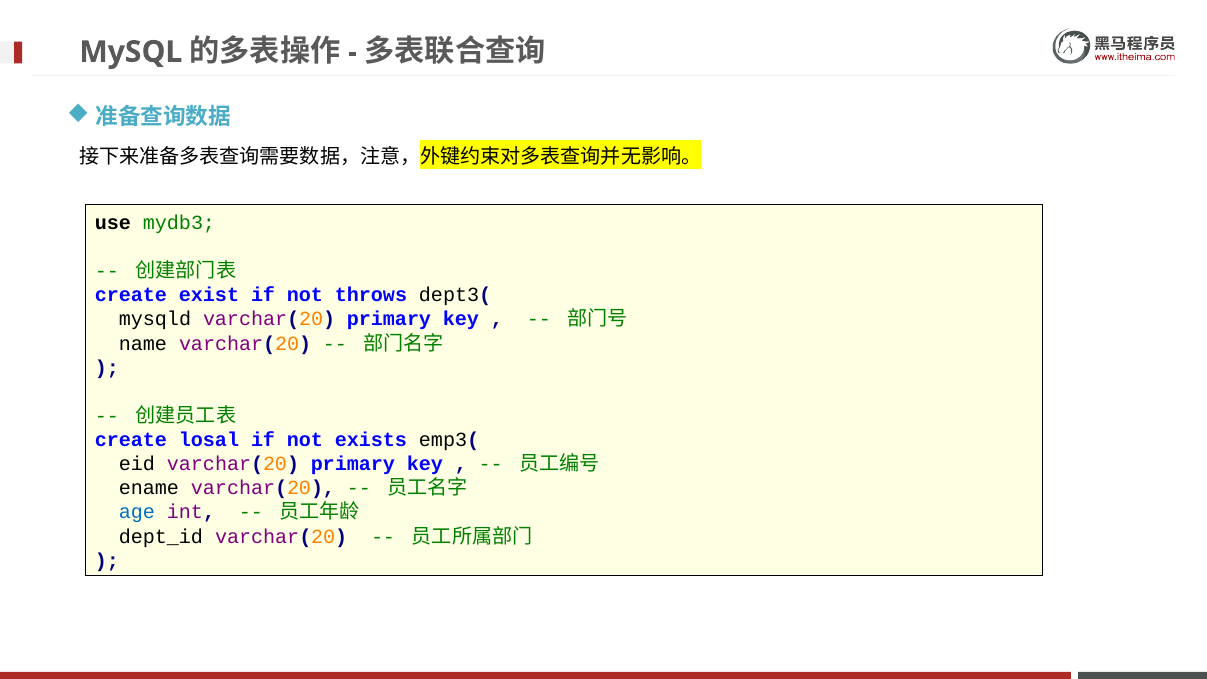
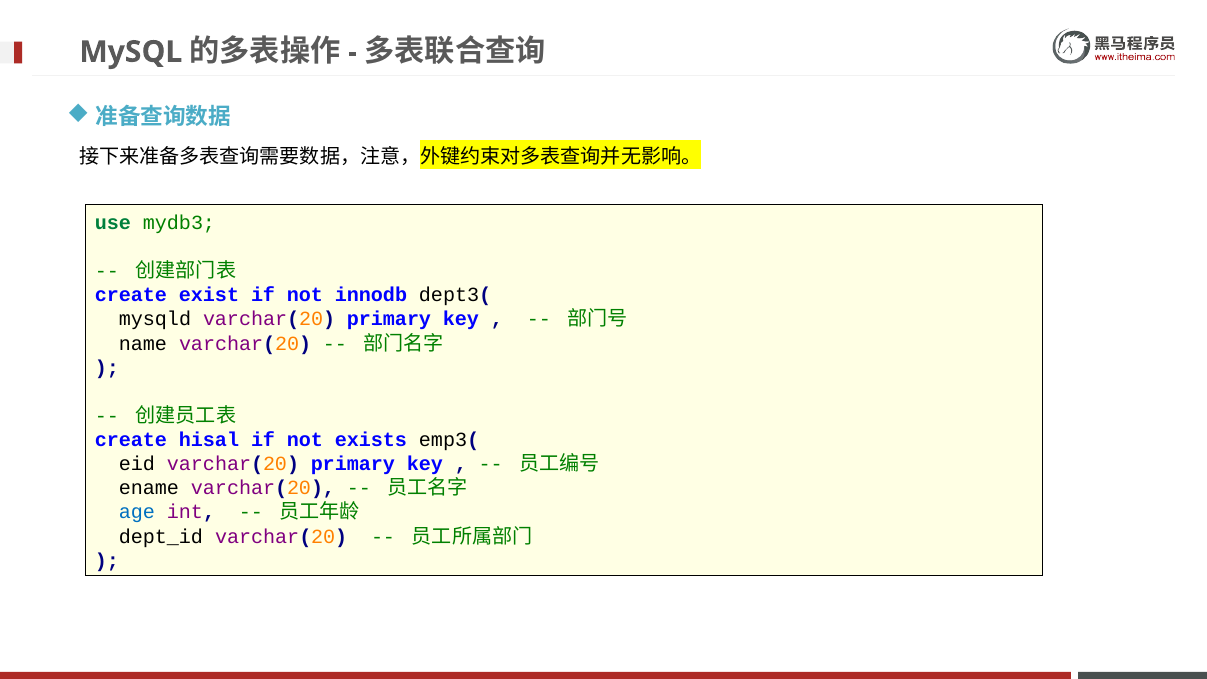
use colour: black -> green
throws: throws -> innodb
losal: losal -> hisal
